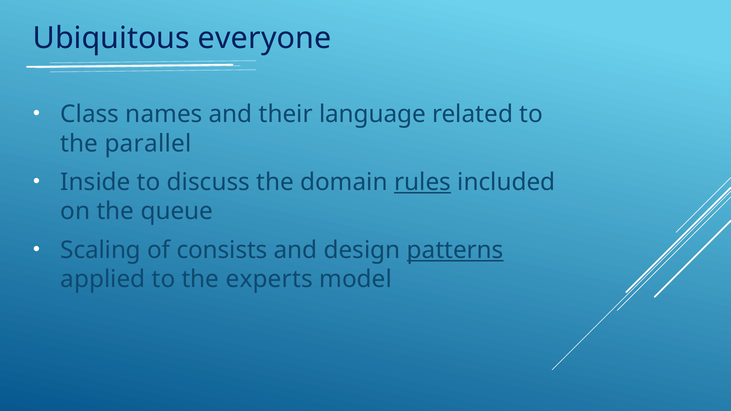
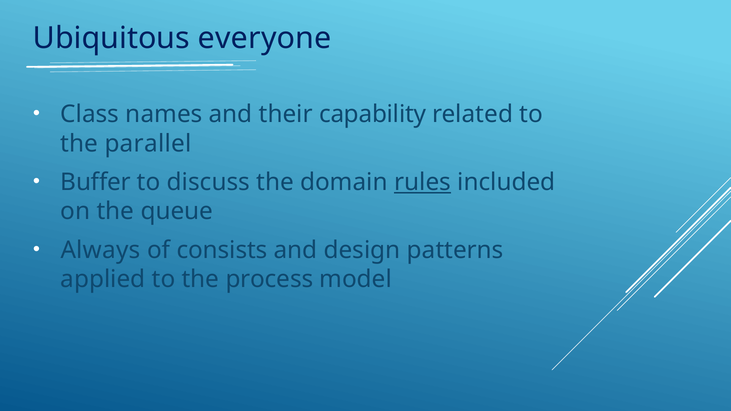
language: language -> capability
Inside: Inside -> Buffer
Scaling: Scaling -> Always
patterns underline: present -> none
experts: experts -> process
